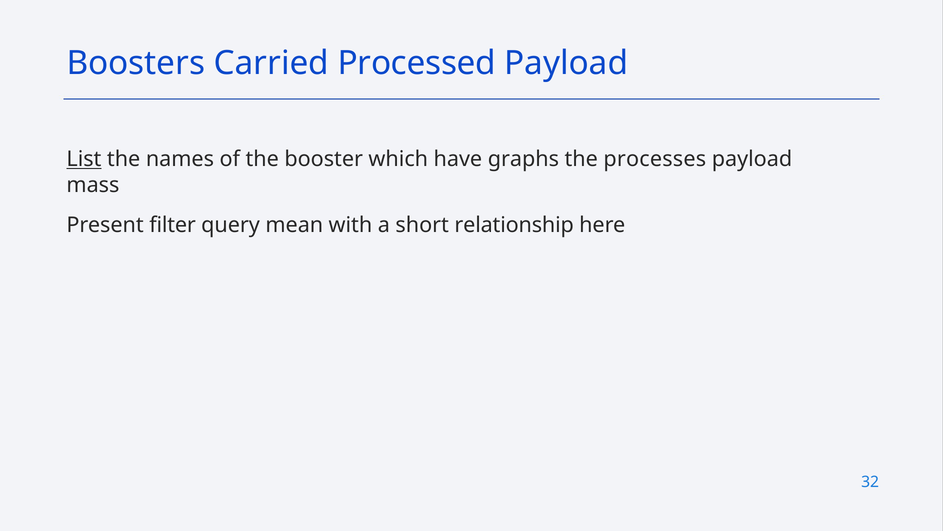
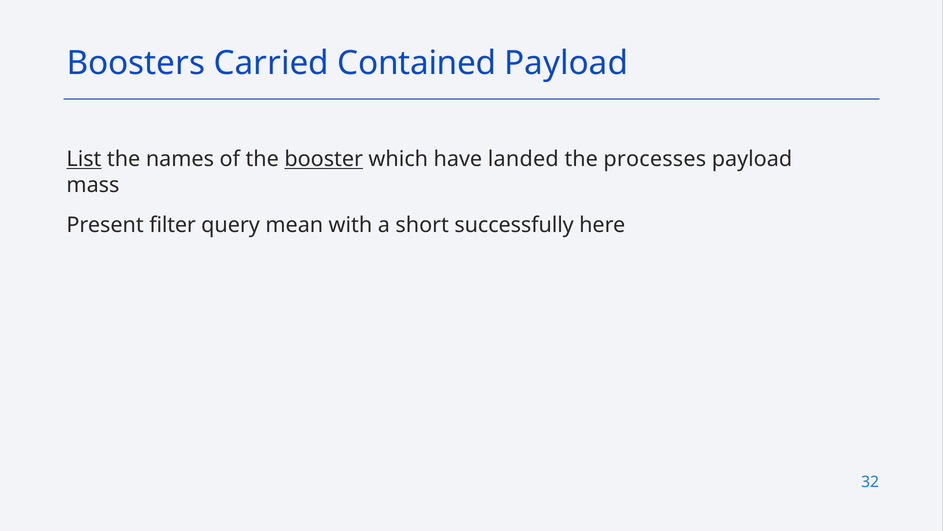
Processed: Processed -> Contained
booster underline: none -> present
graphs: graphs -> landed
relationship: relationship -> successfully
